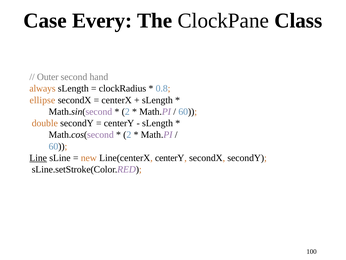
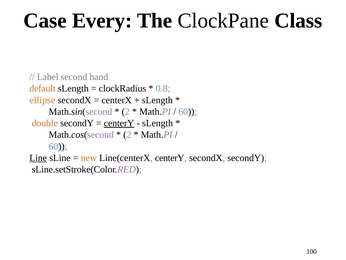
Outer: Outer -> Label
always: always -> default
centerY at (119, 123) underline: none -> present
